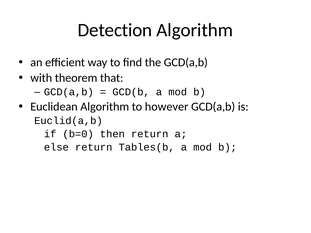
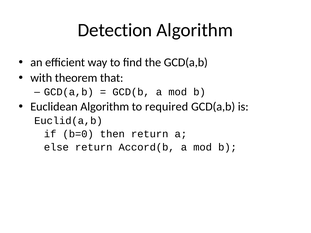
however: however -> required
Tables(b: Tables(b -> Accord(b
